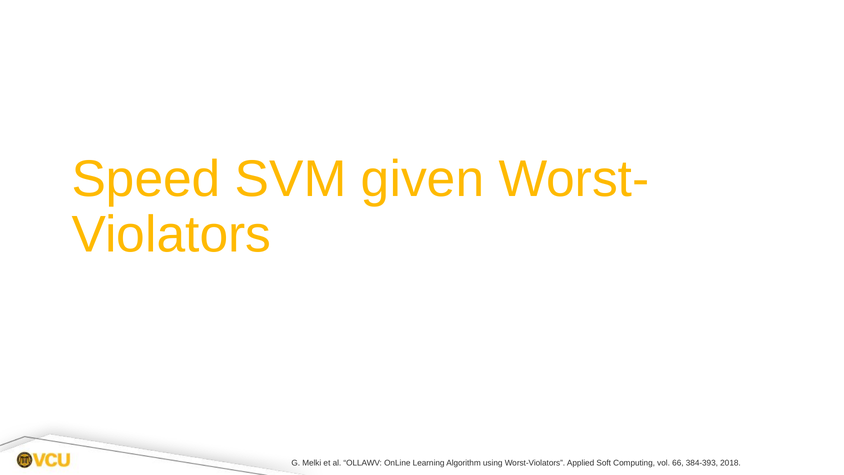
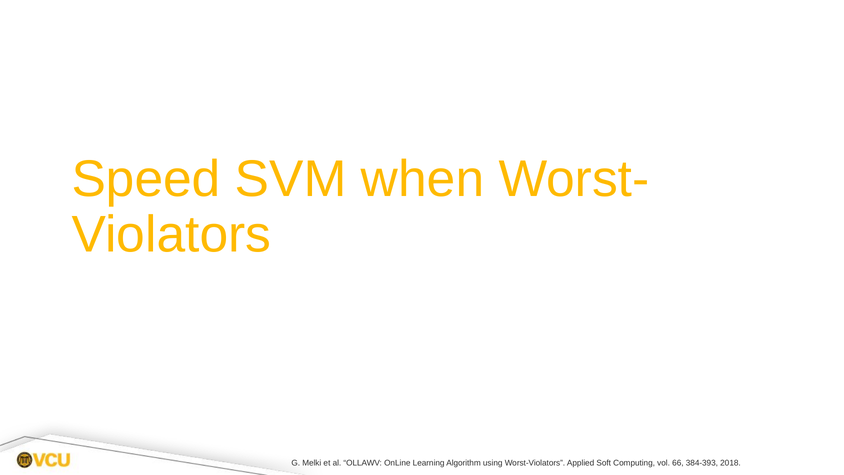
given: given -> when
